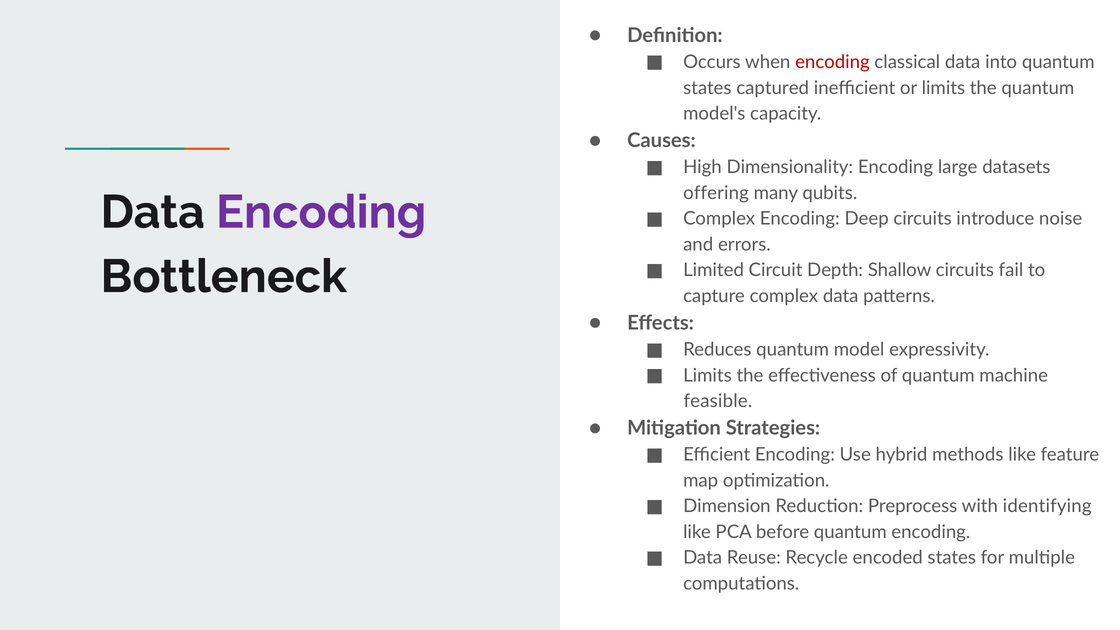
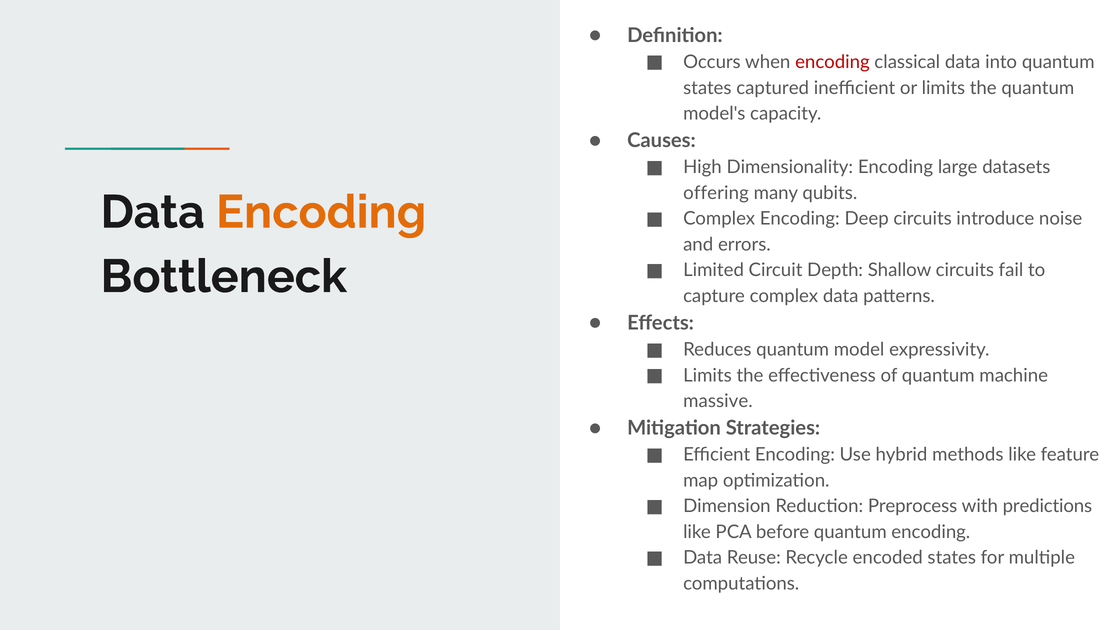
Encoding at (321, 212) colour: purple -> orange
feasible: feasible -> massive
identifying: identifying -> predictions
